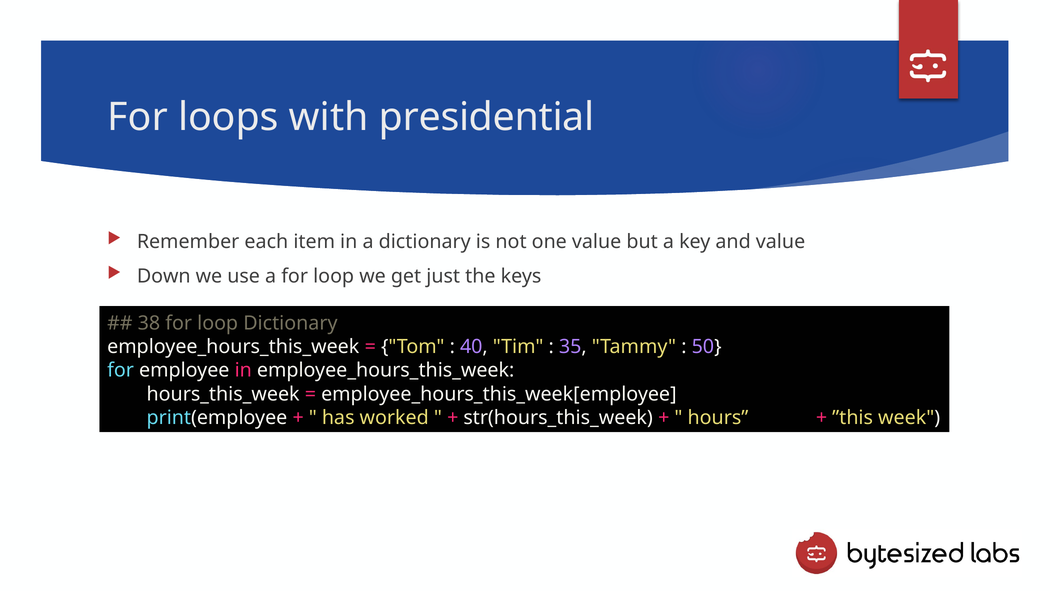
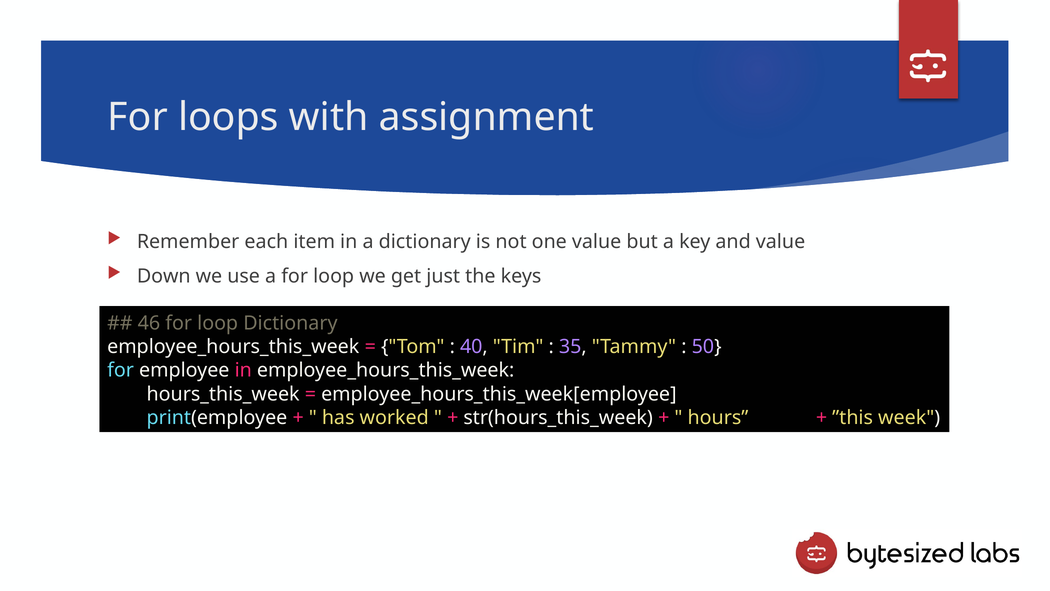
presidential: presidential -> assignment
38: 38 -> 46
